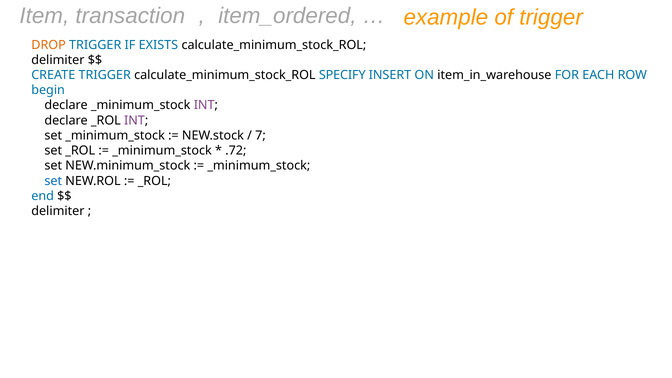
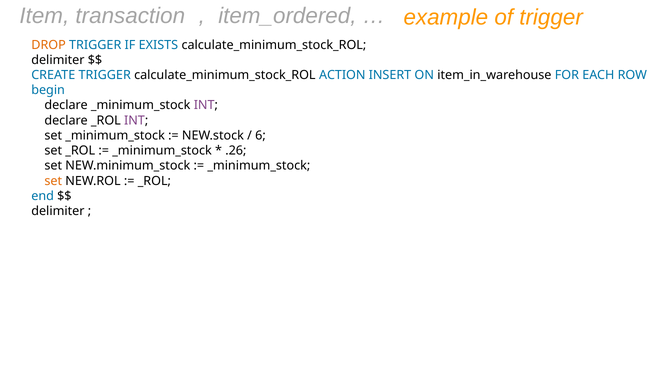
SPECIFY: SPECIFY -> ACTION
7: 7 -> 6
.72: .72 -> .26
set at (53, 181) colour: blue -> orange
